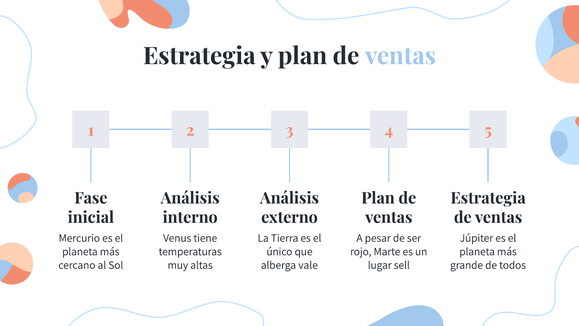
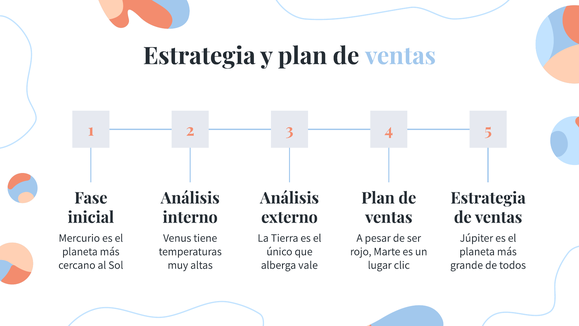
sell: sell -> clic
